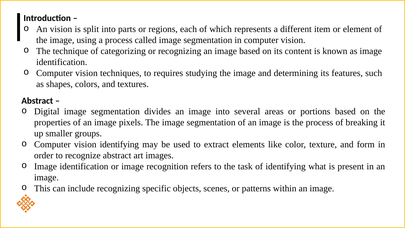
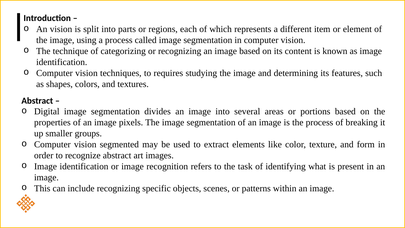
vision identifying: identifying -> segmented
